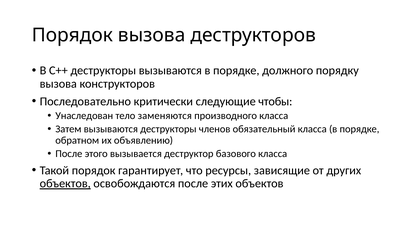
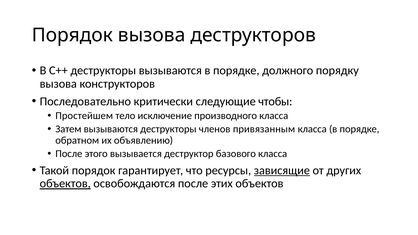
Унаследован: Унаследован -> Простейшем
заменяются: заменяются -> исключение
обязательный: обязательный -> привязанным
зависящие underline: none -> present
